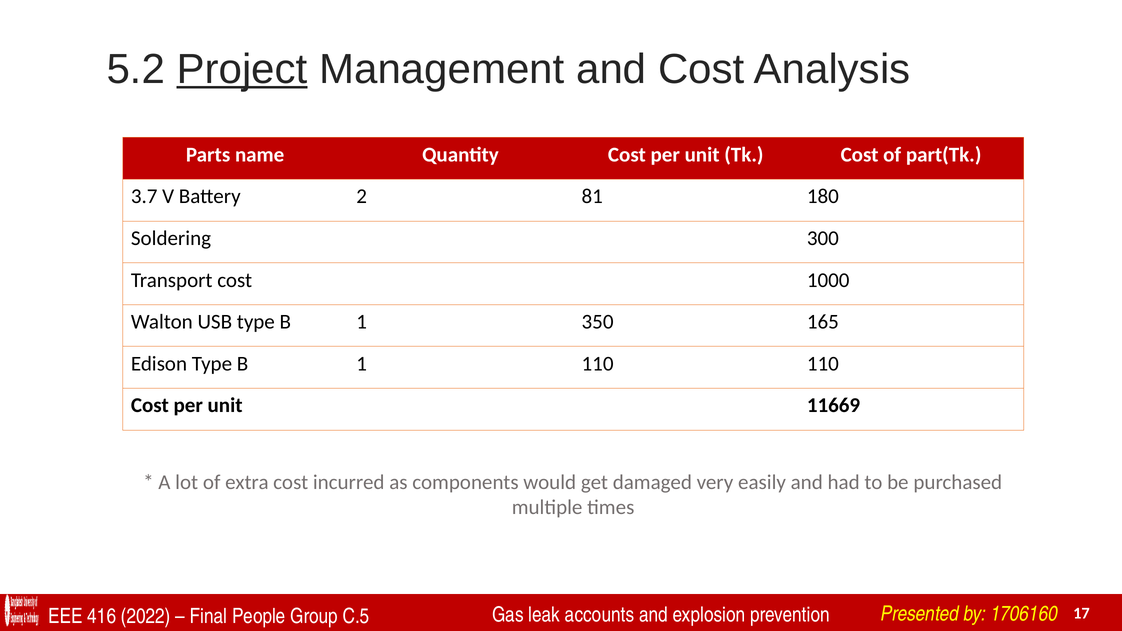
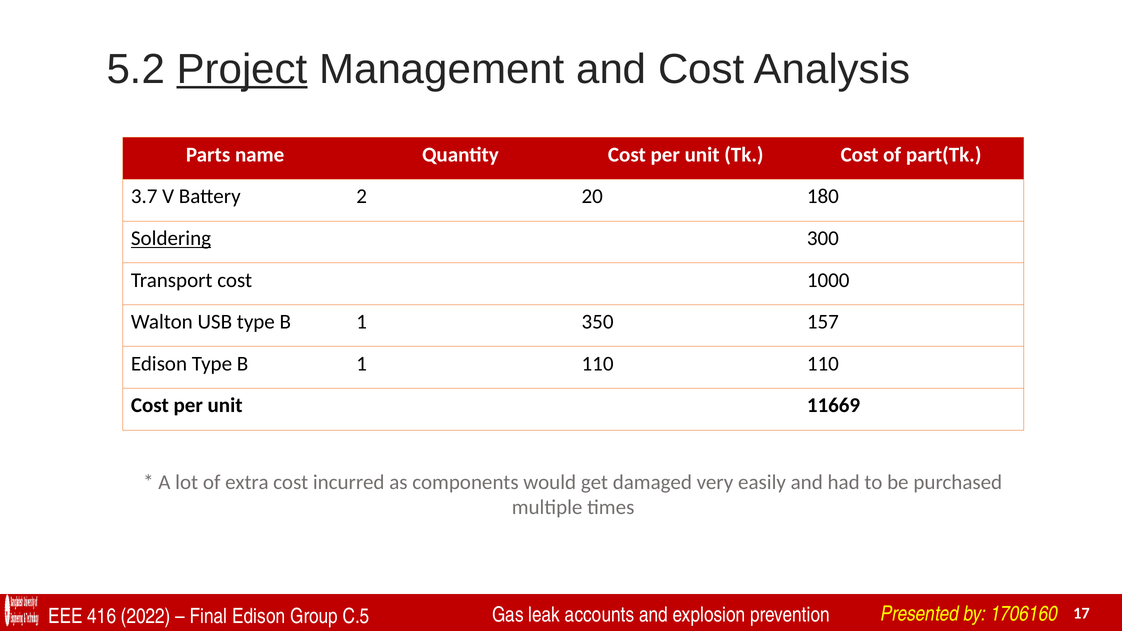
81: 81 -> 20
Soldering underline: none -> present
165: 165 -> 157
Final People: People -> Edison
